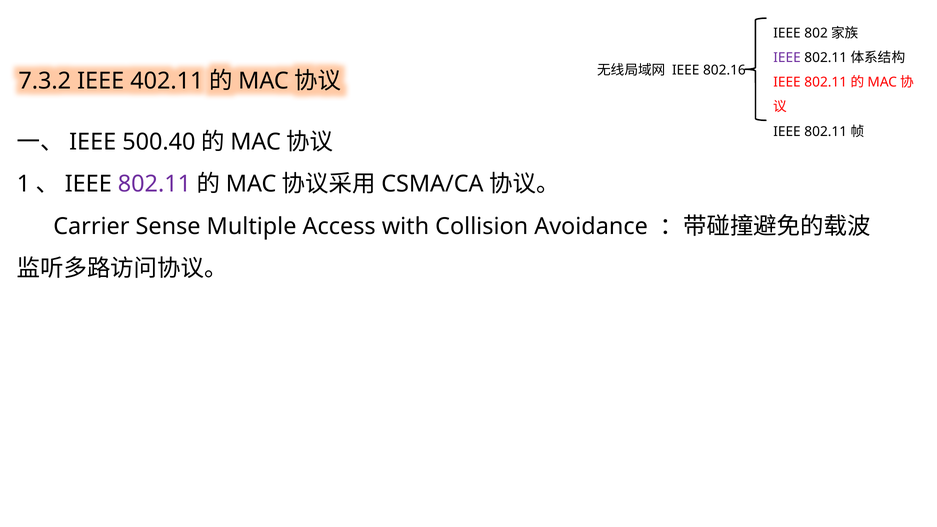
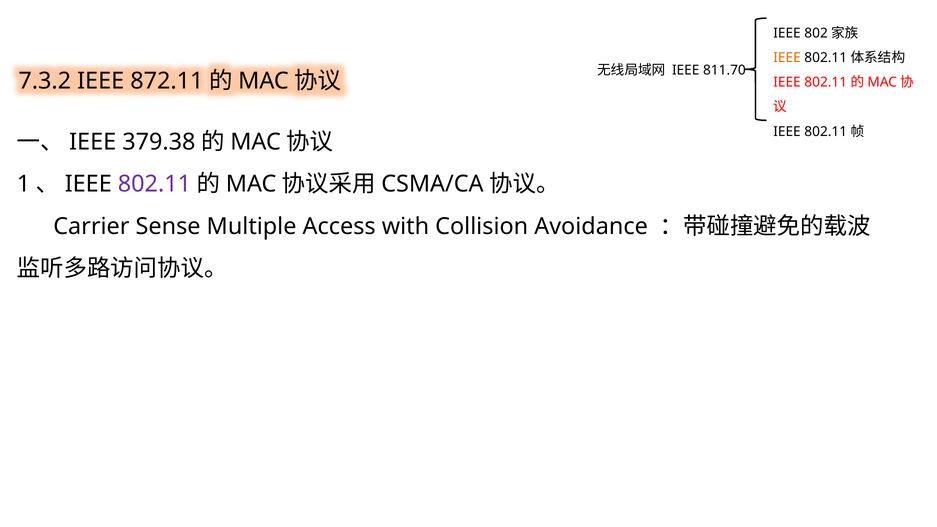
IEEE at (787, 58) colour: purple -> orange
802.16: 802.16 -> 811.70
402.11: 402.11 -> 872.11
500.40: 500.40 -> 379.38
